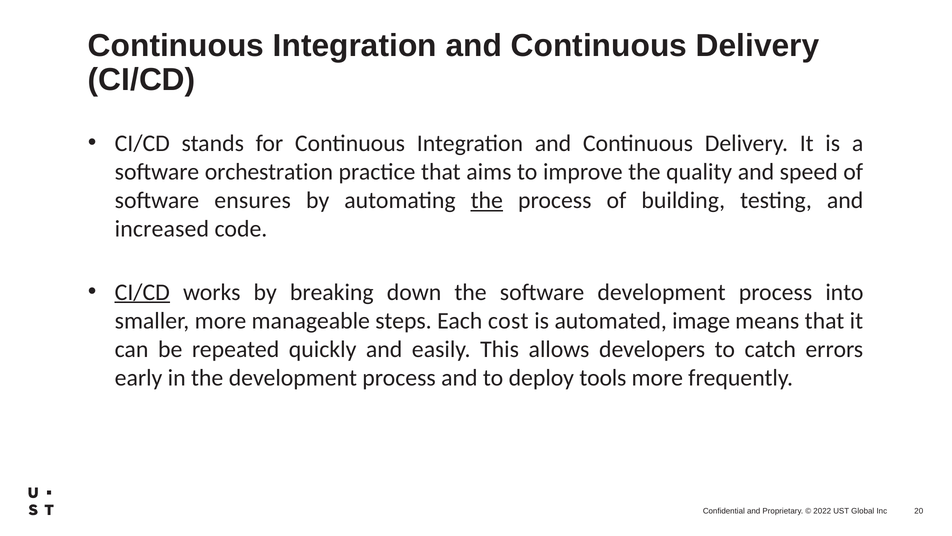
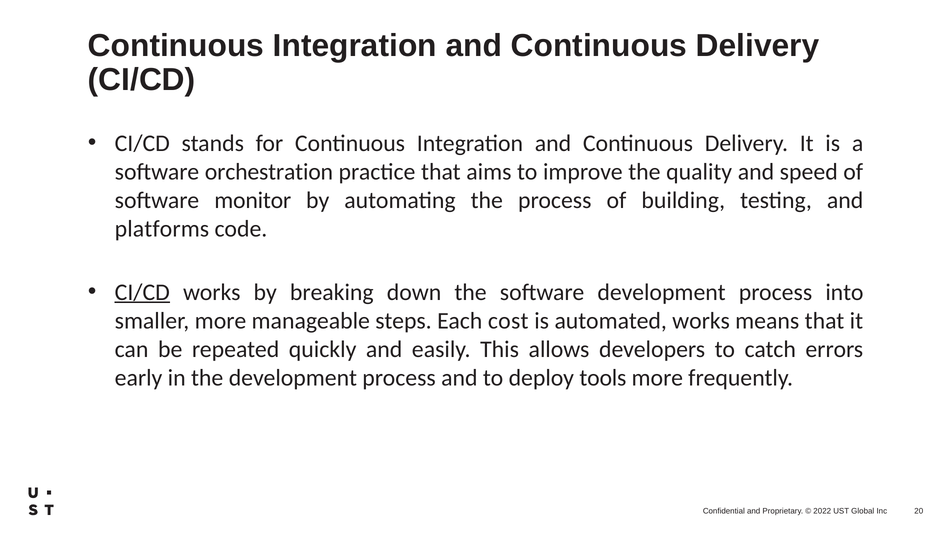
ensures: ensures -> monitor
the at (487, 200) underline: present -> none
increased: increased -> platforms
automated image: image -> works
